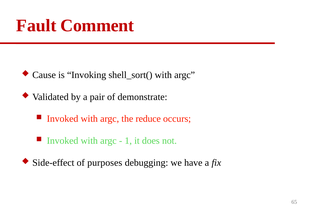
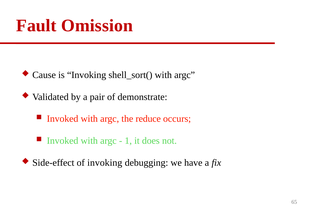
Comment: Comment -> Omission
of purposes: purposes -> invoking
